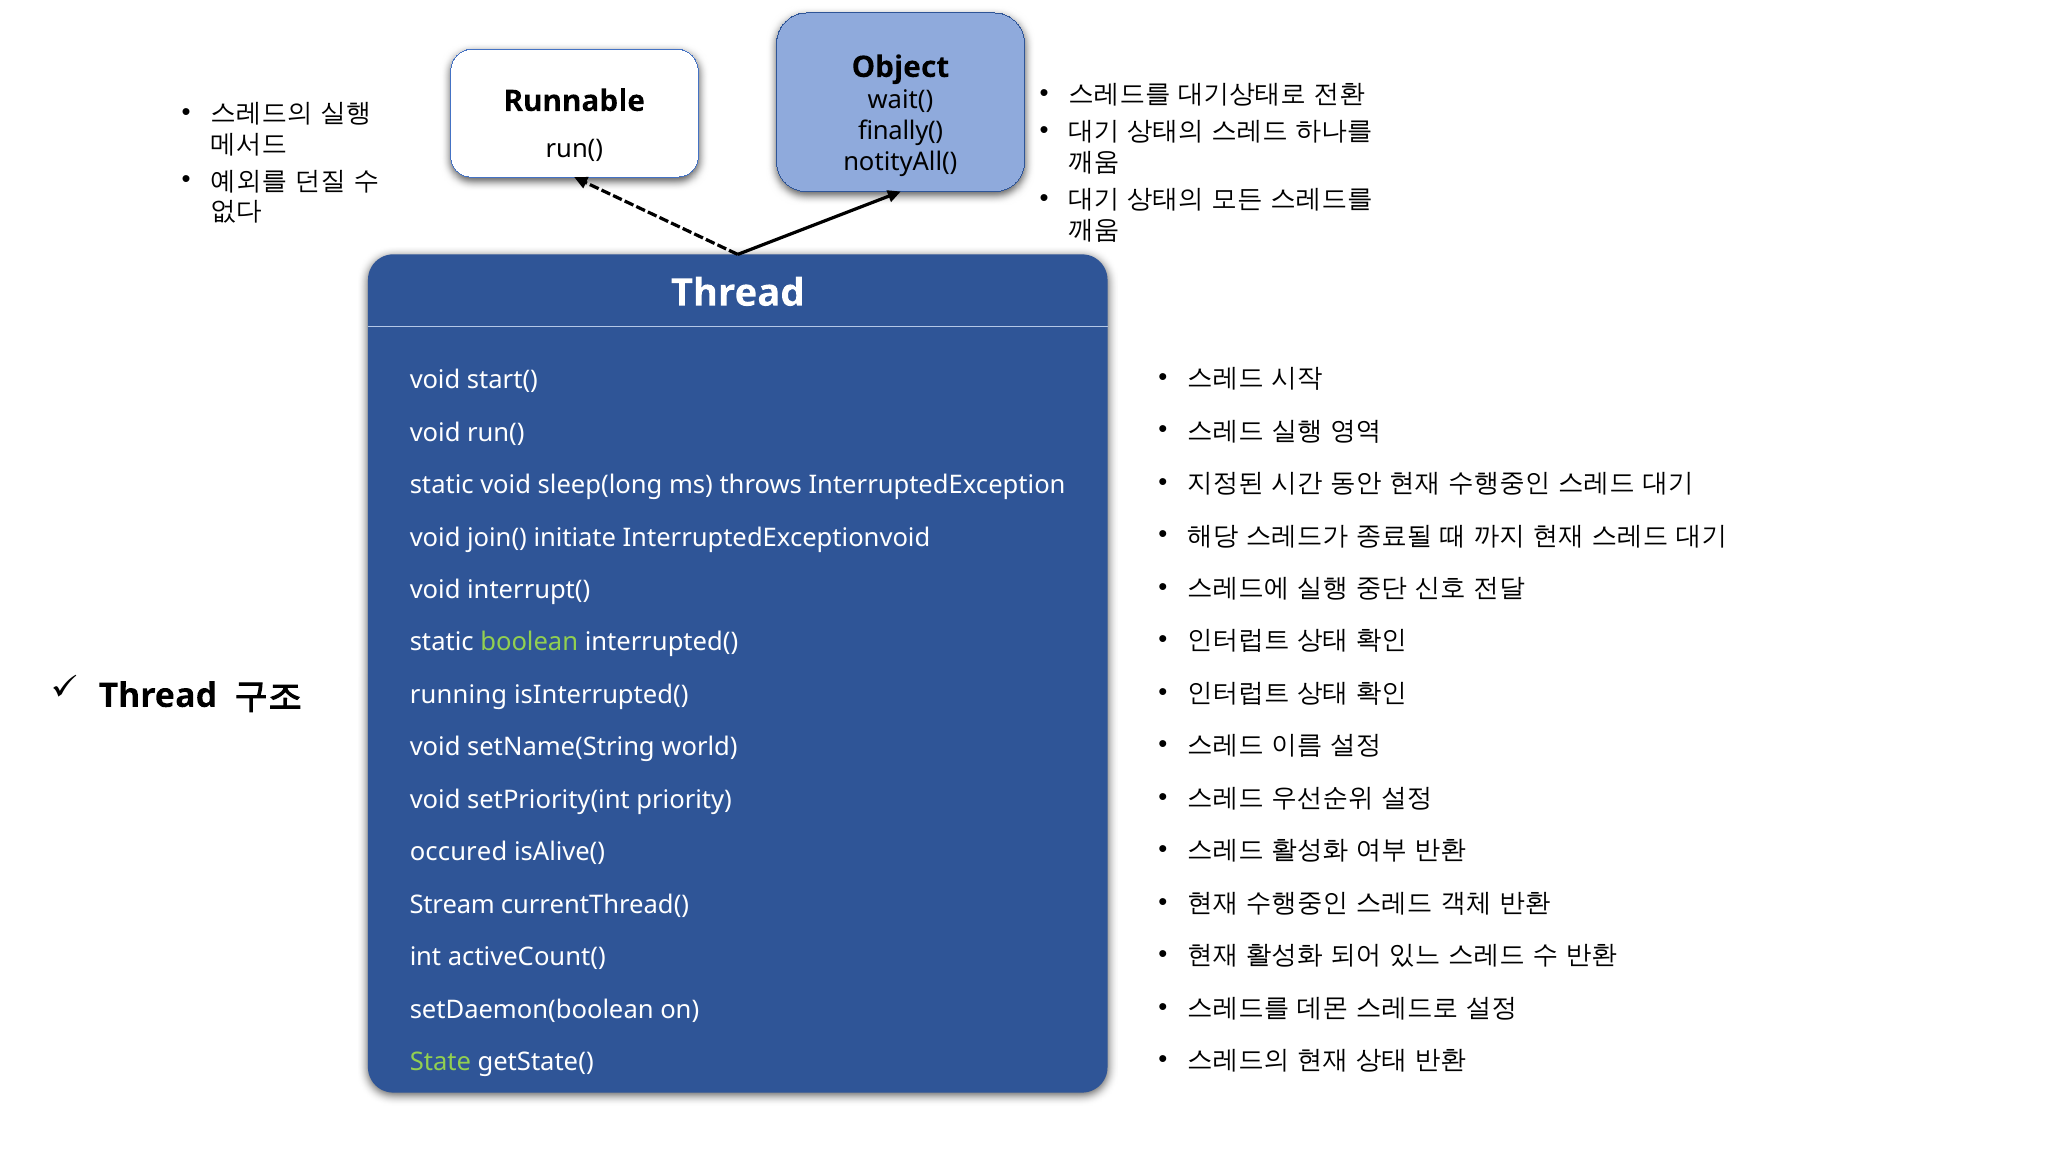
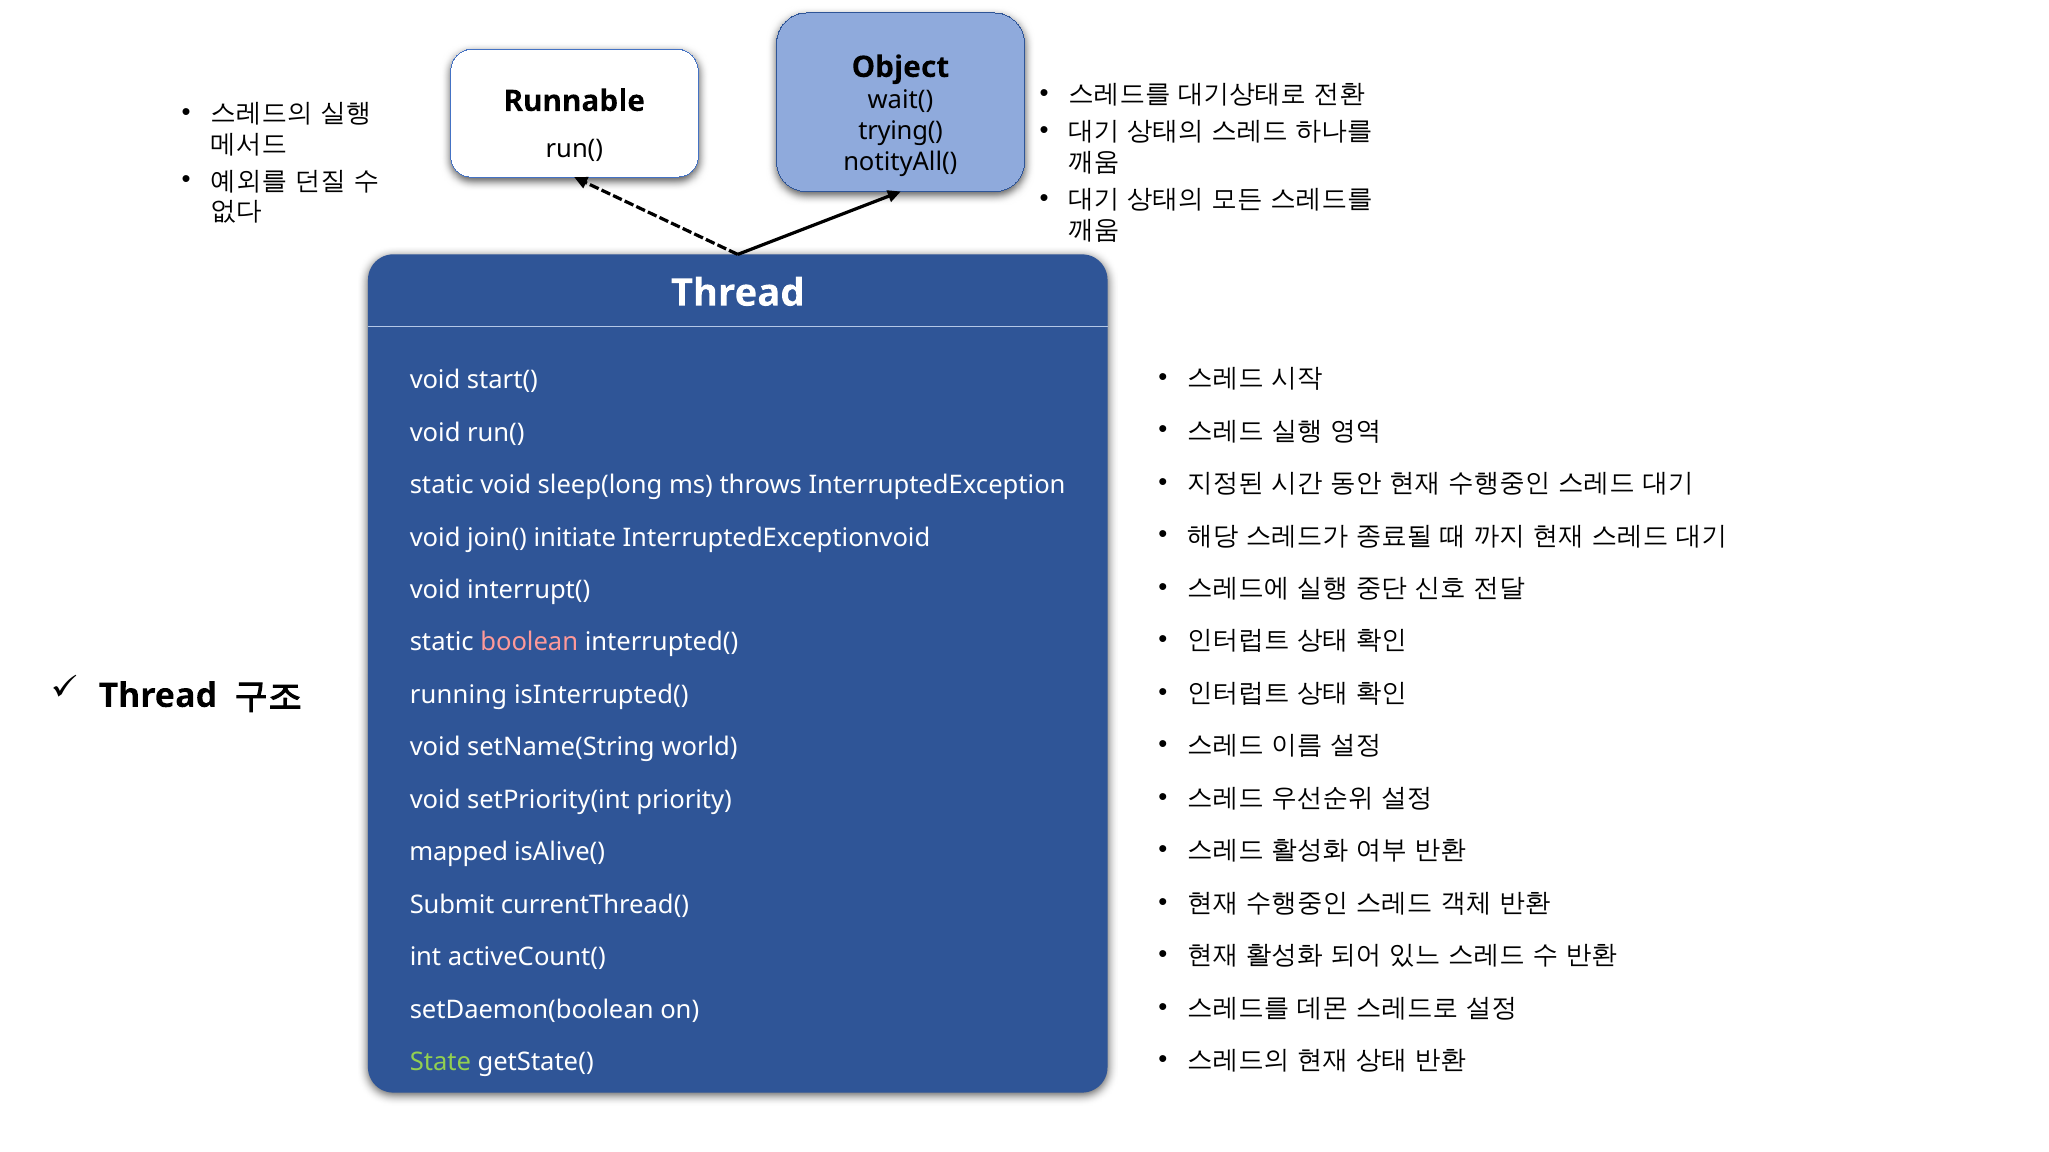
finally(: finally( -> trying(
boolean colour: light green -> pink
occured: occured -> mapped
Stream: Stream -> Submit
